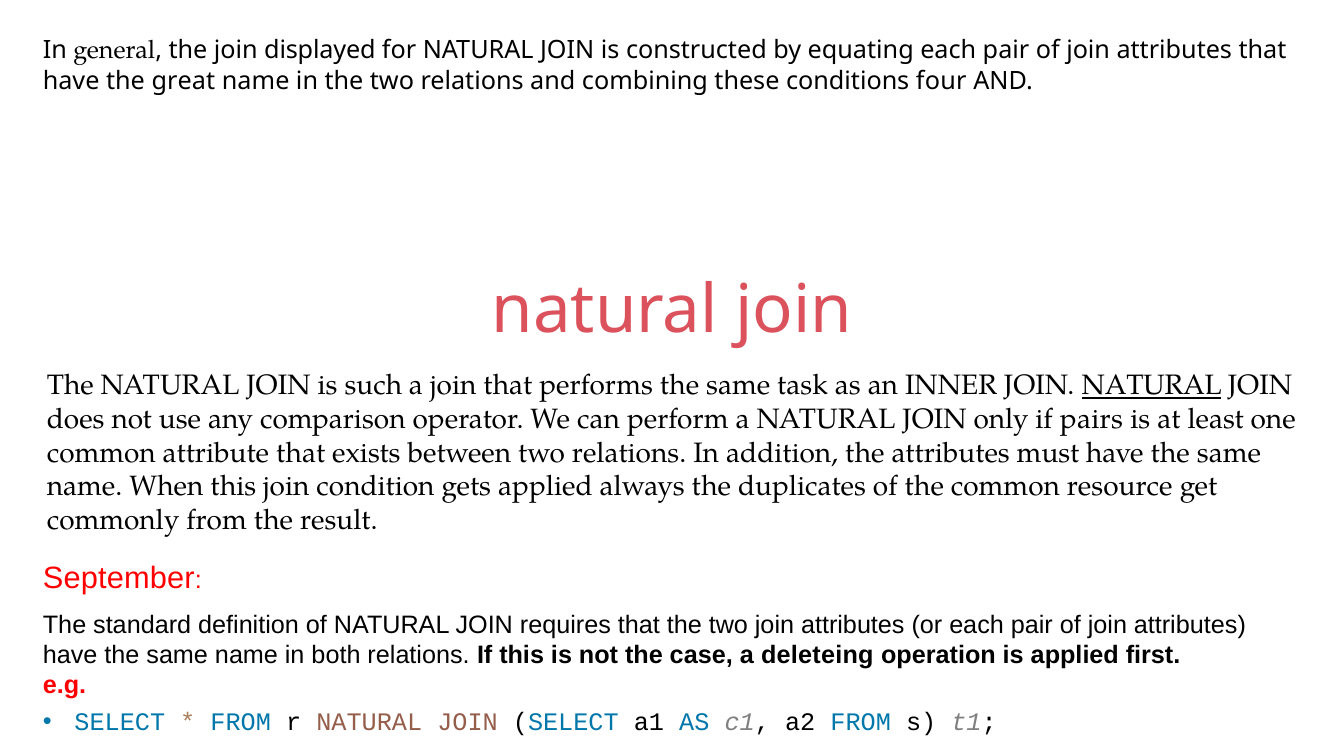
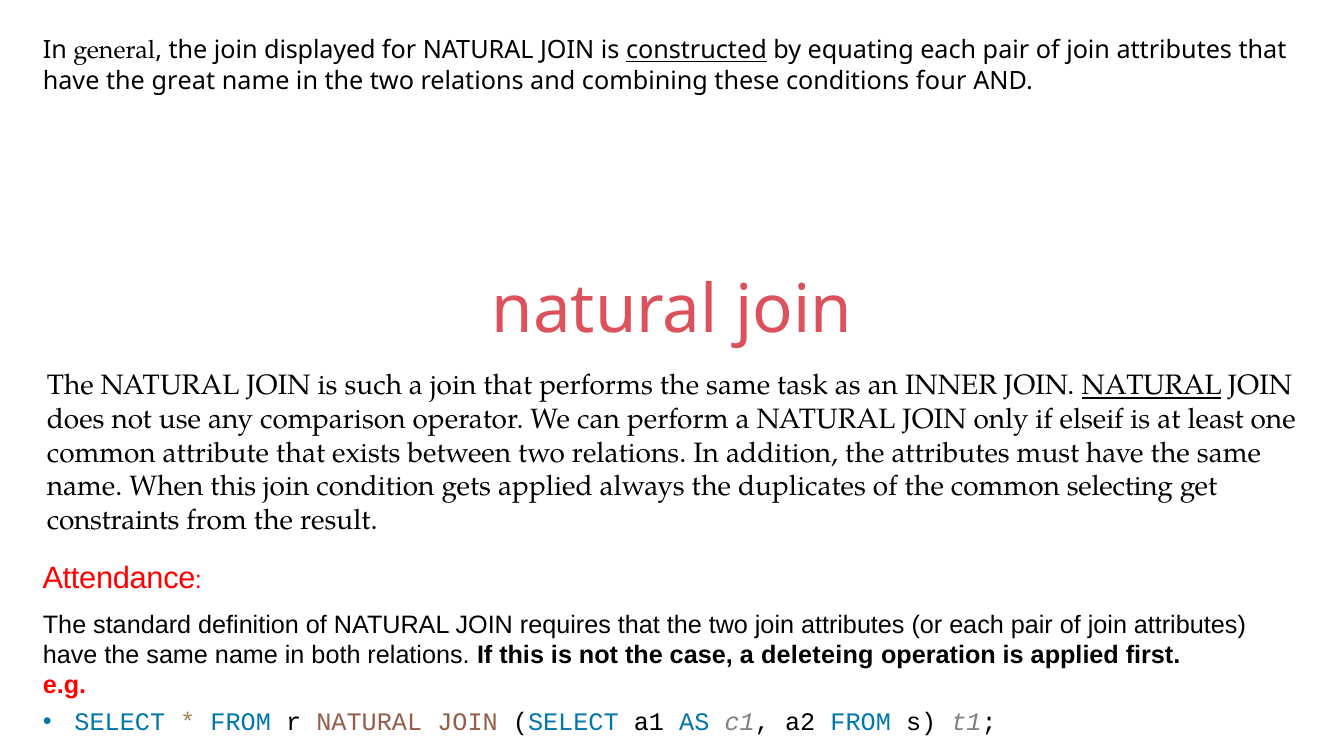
constructed underline: none -> present
pairs: pairs -> elseif
resource: resource -> selecting
commonly: commonly -> constraints
September: September -> Attendance
